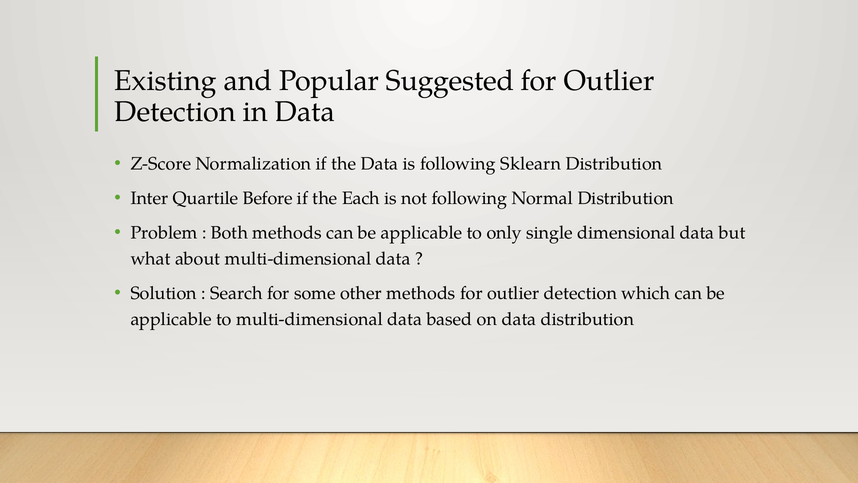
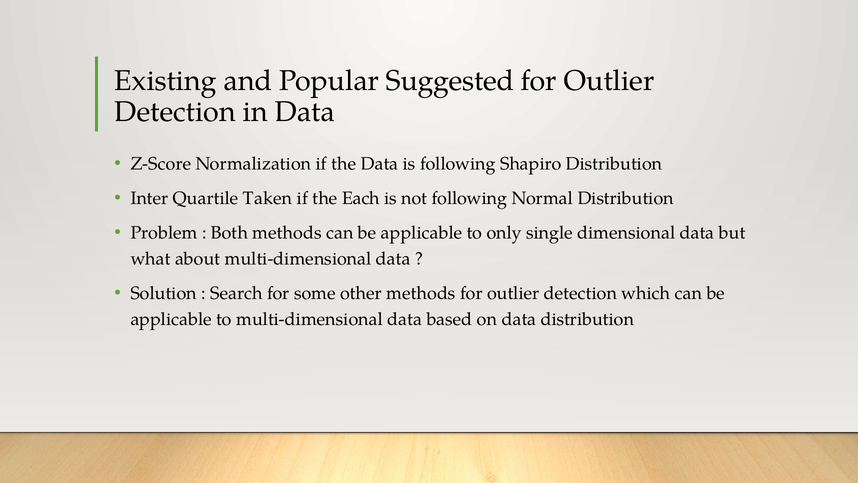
Sklearn: Sklearn -> Shapiro
Before: Before -> Taken
